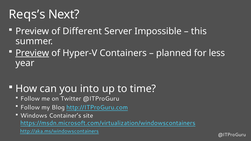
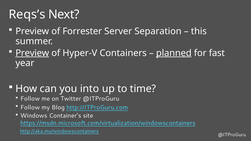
Different: Different -> Forrester
Impossible: Impossible -> Separation
planned underline: none -> present
less: less -> fast
